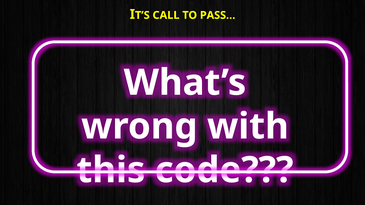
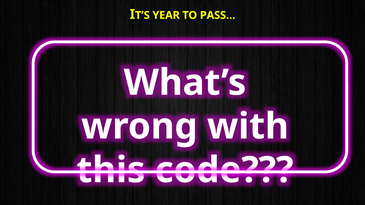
CALL: CALL -> YEAR
